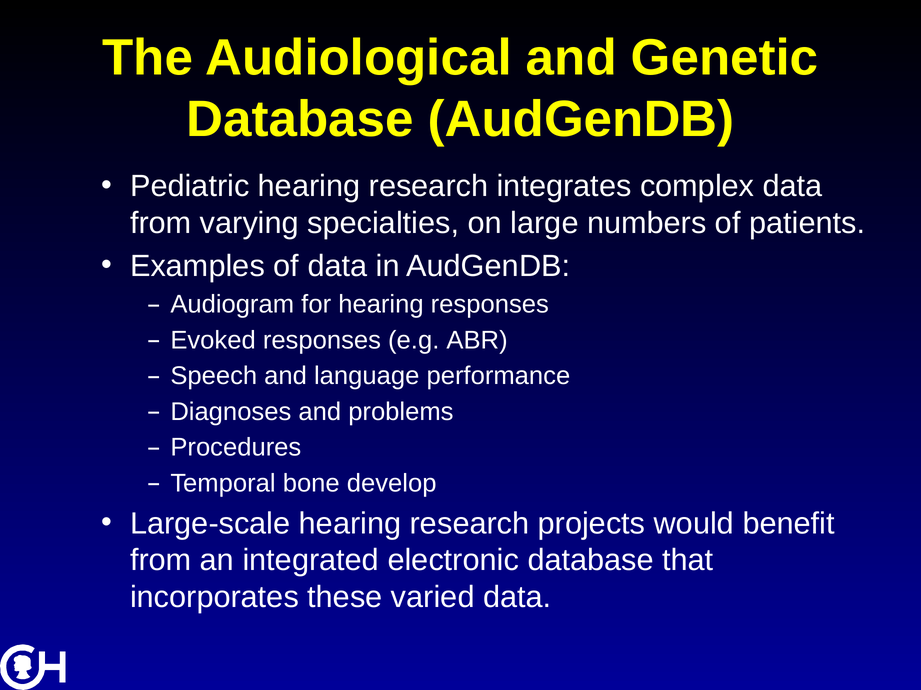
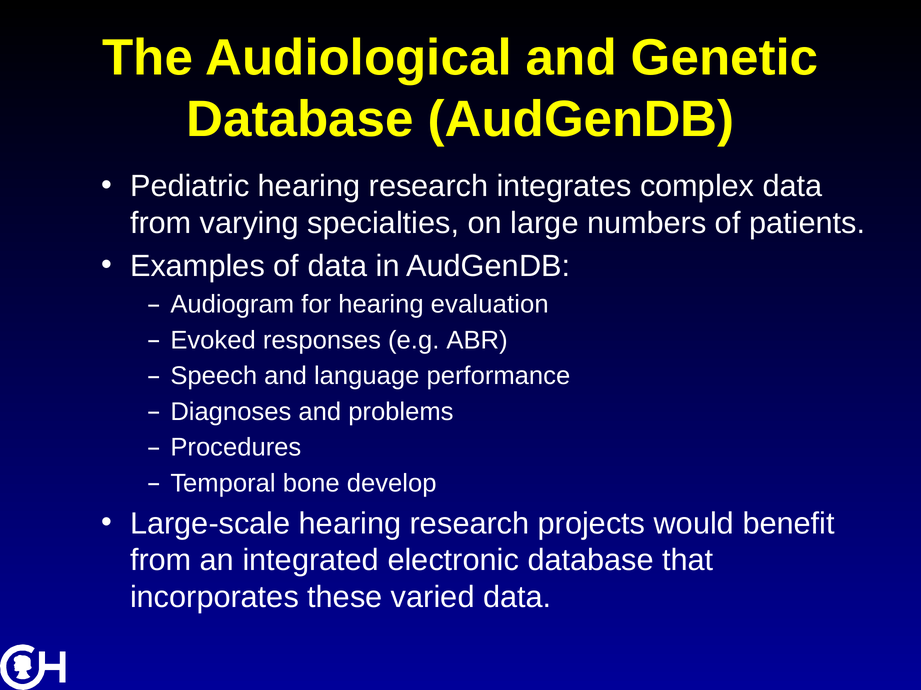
hearing responses: responses -> evaluation
